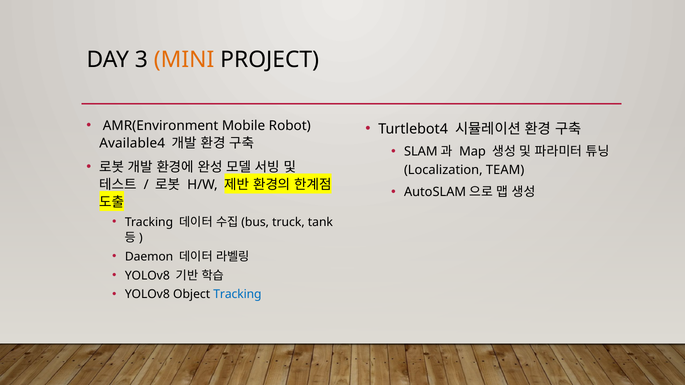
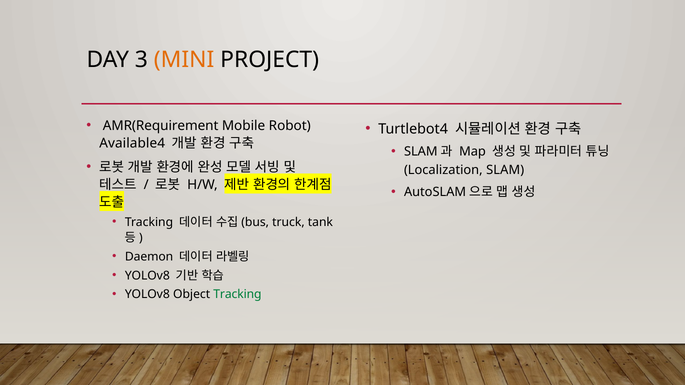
AMR(Environment: AMR(Environment -> AMR(Requirement
TEAM: TEAM -> SLAM
Tracking at (237, 295) colour: blue -> green
